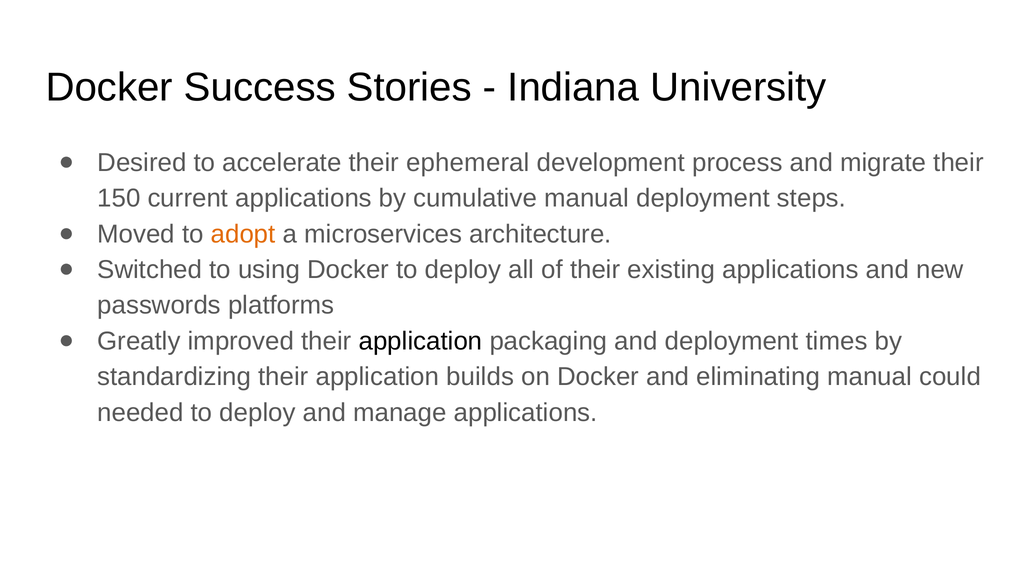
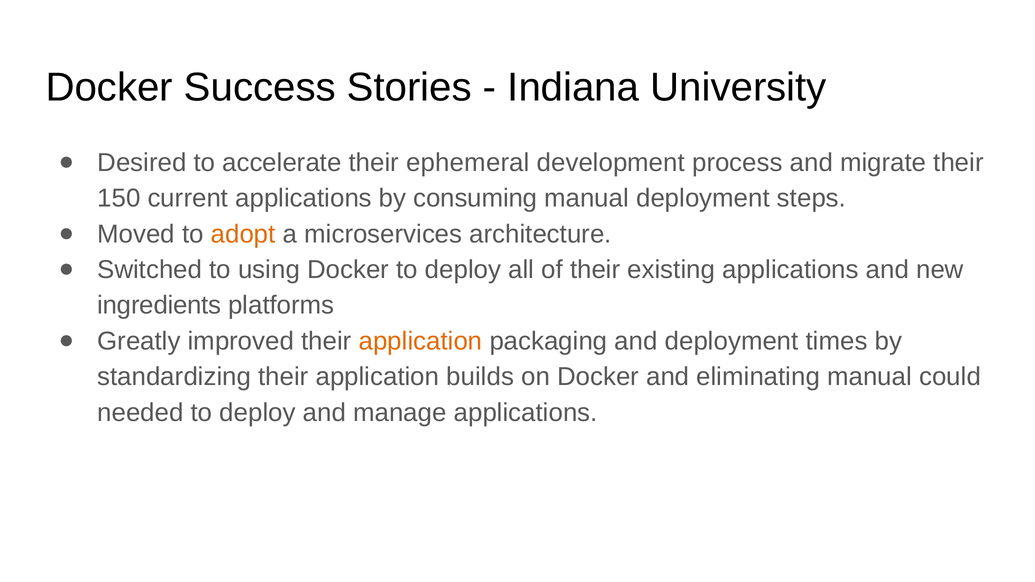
cumulative: cumulative -> consuming
passwords: passwords -> ingredients
application at (421, 341) colour: black -> orange
